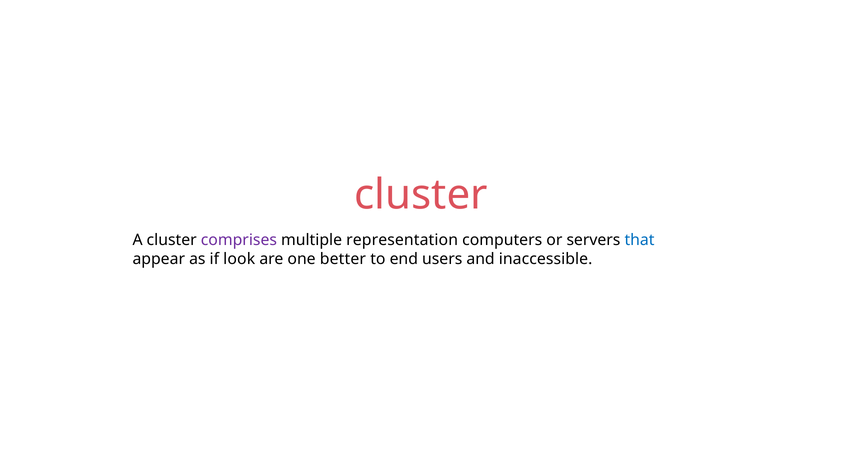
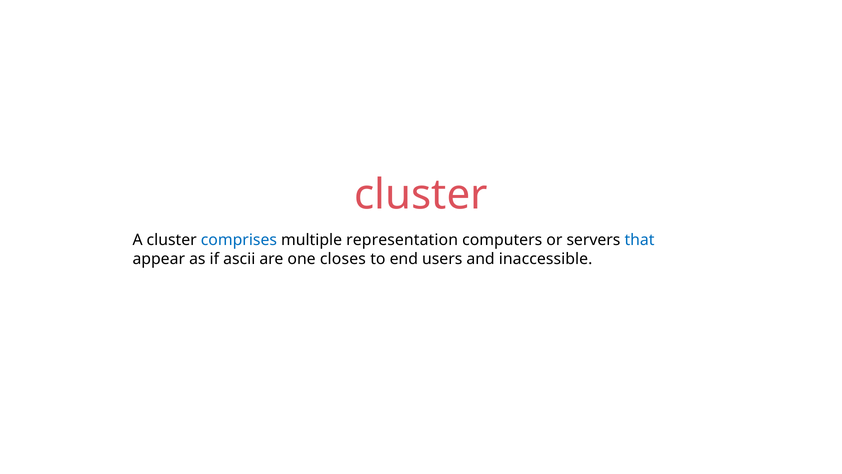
comprises colour: purple -> blue
look: look -> ascii
better: better -> closes
